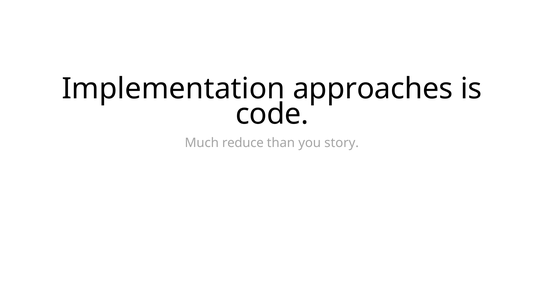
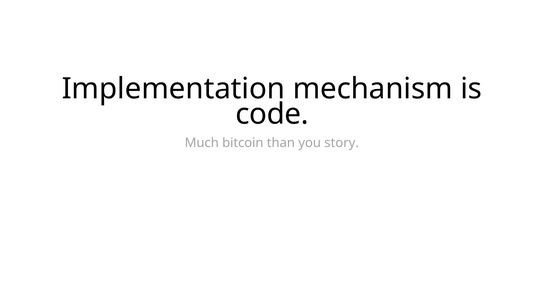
approaches: approaches -> mechanism
reduce: reduce -> bitcoin
